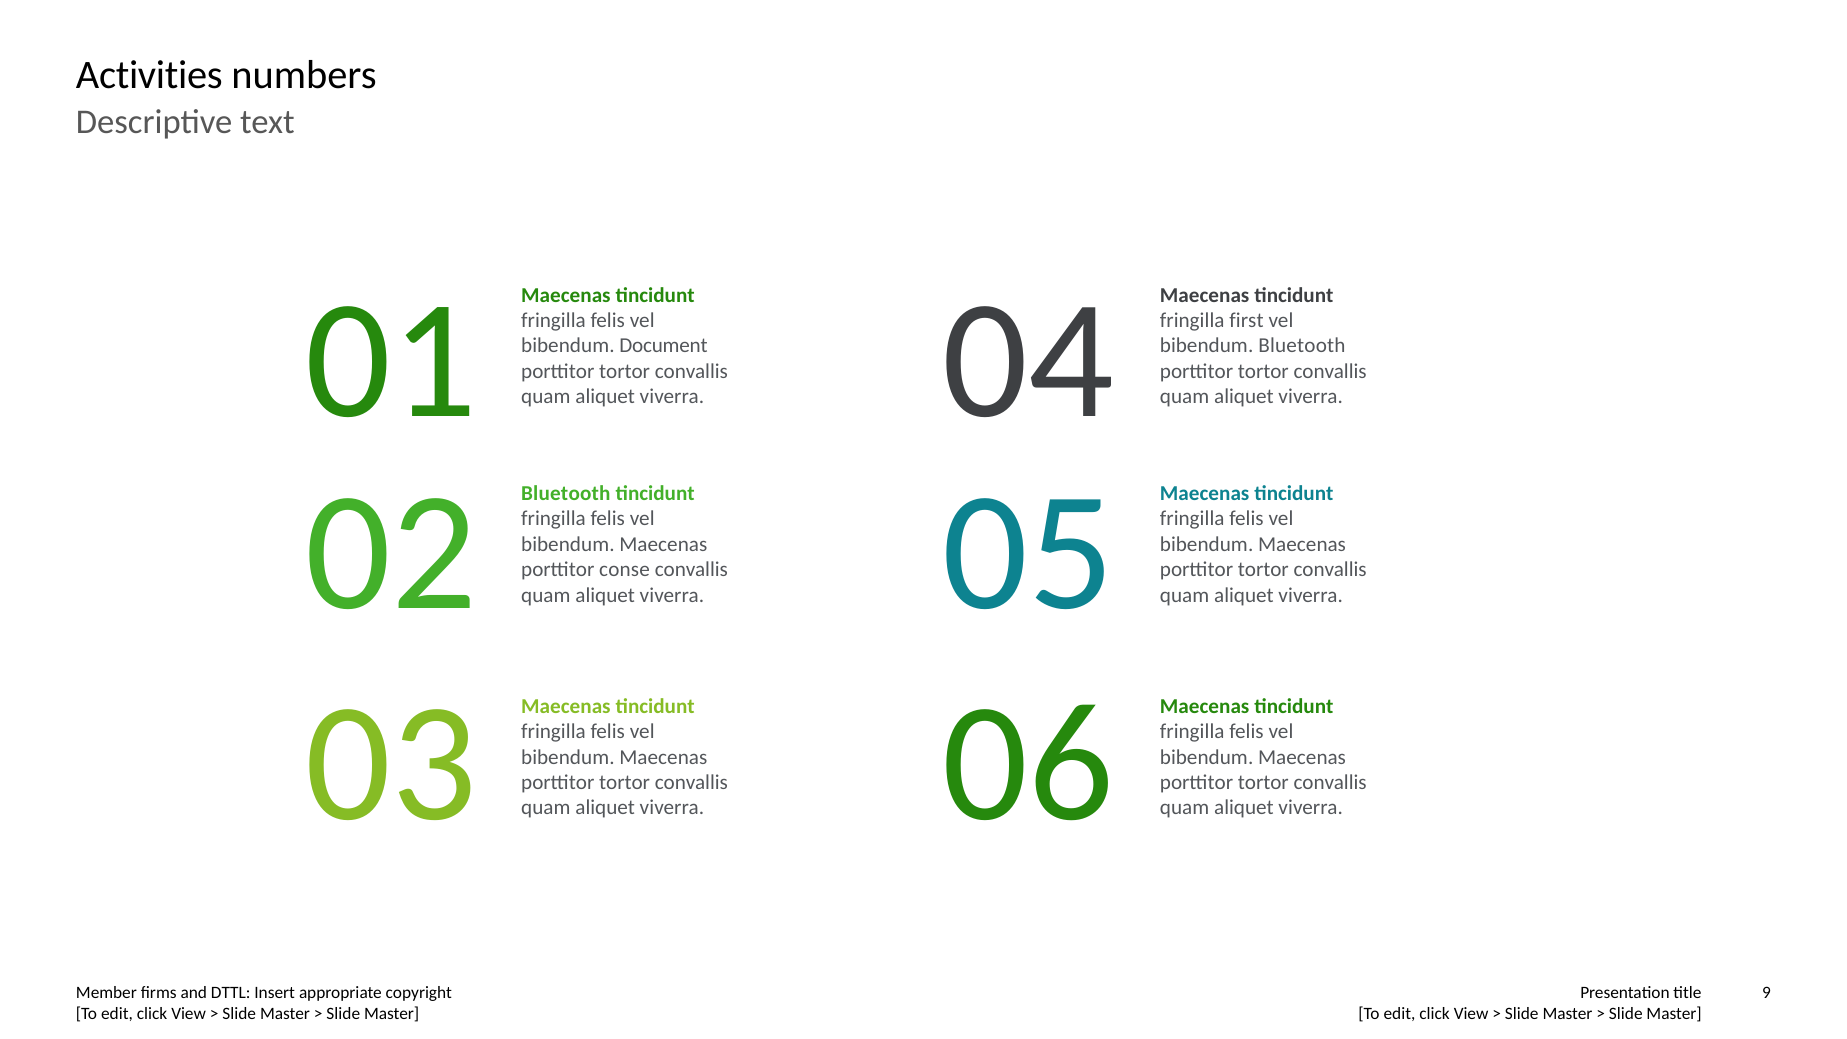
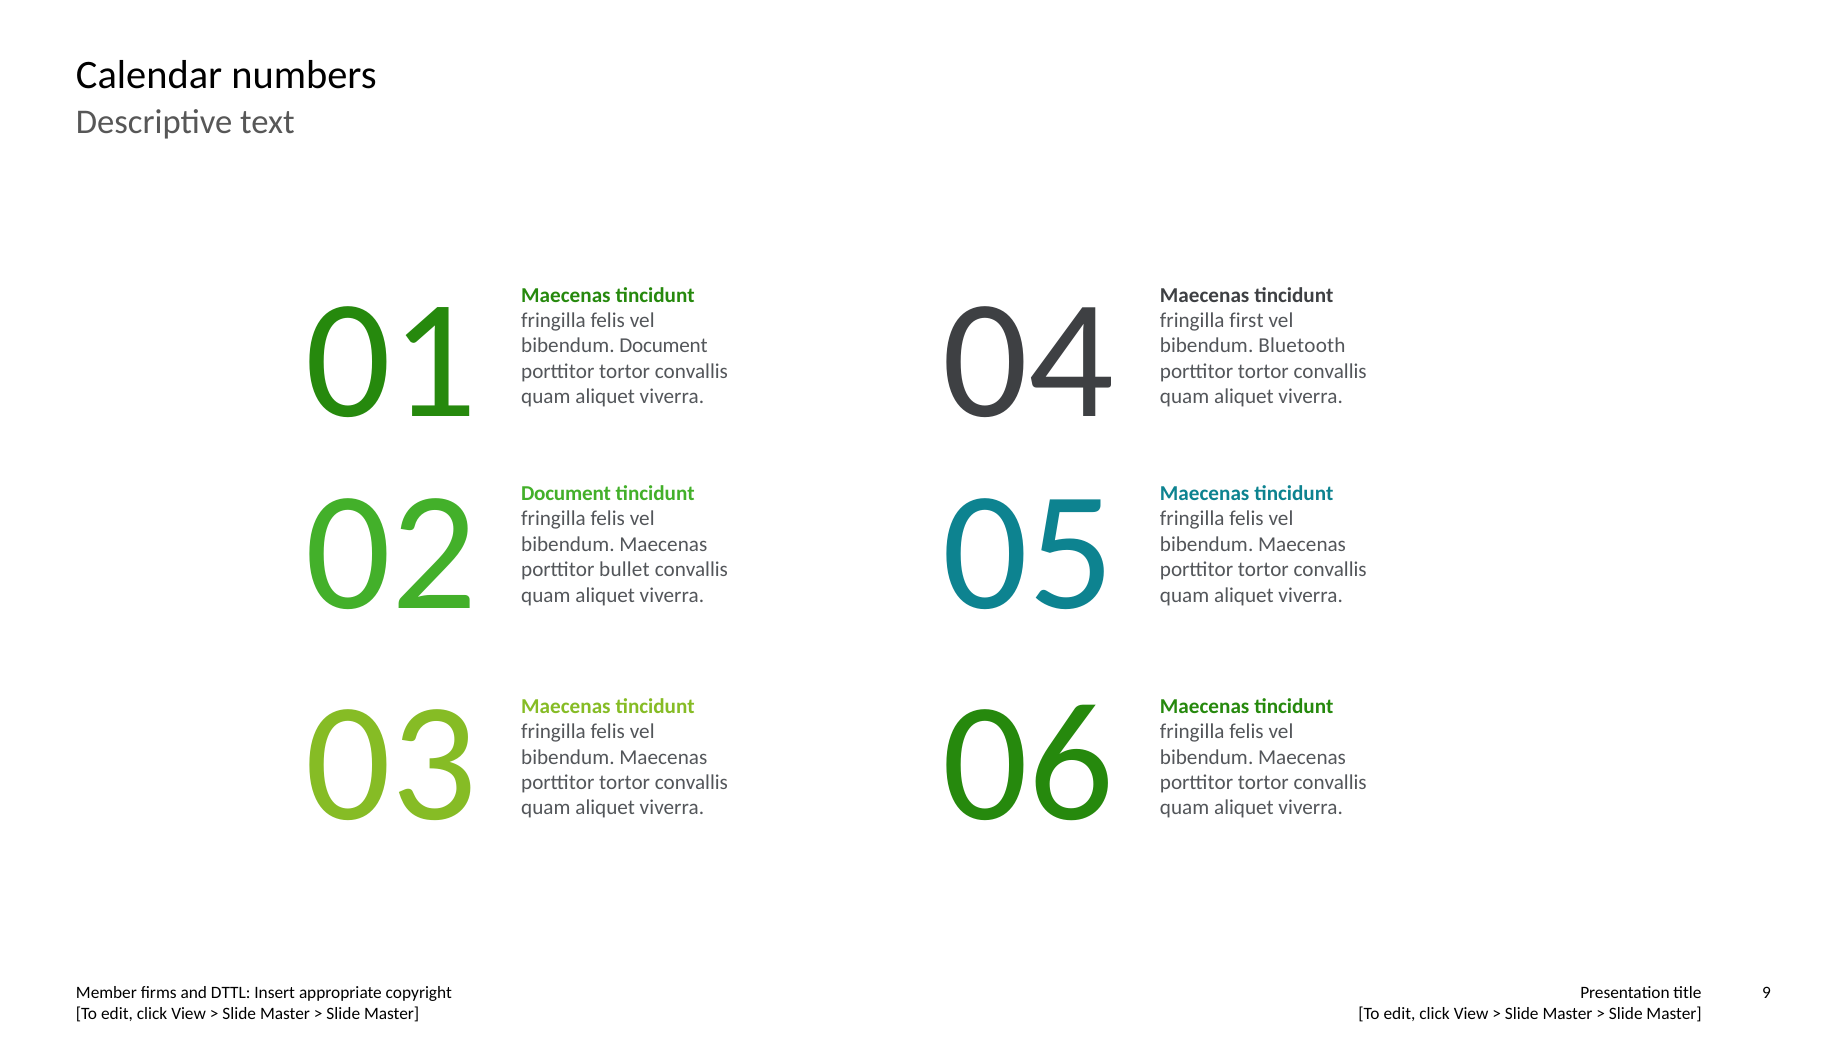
Activities: Activities -> Calendar
Bluetooth at (566, 493): Bluetooth -> Document
conse: conse -> bullet
